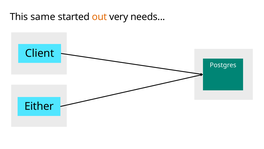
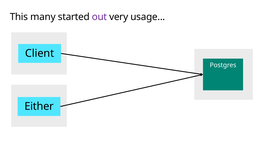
same: same -> many
out colour: orange -> purple
needs: needs -> usage
